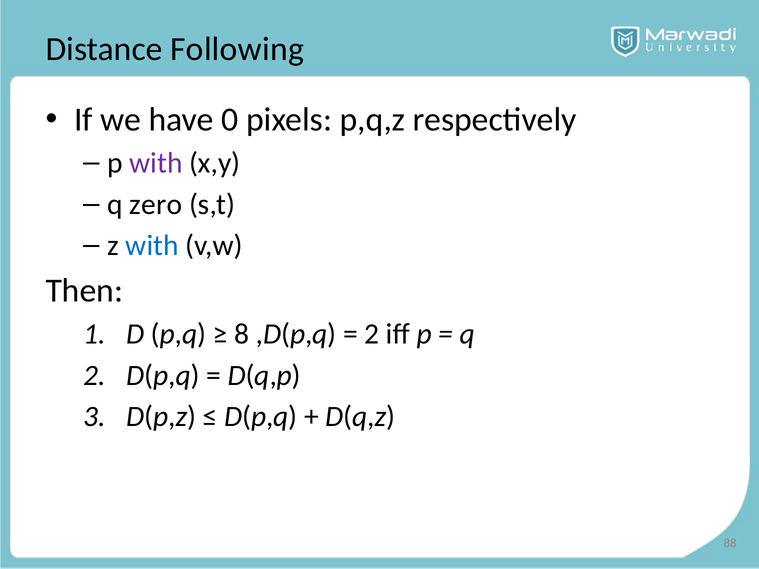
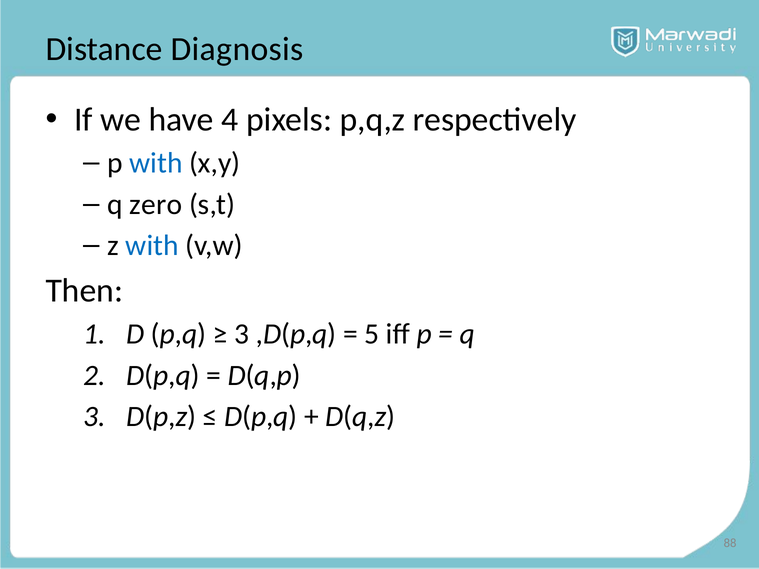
Following: Following -> Diagnosis
0: 0 -> 4
with at (156, 163) colour: purple -> blue
8 at (242, 334): 8 -> 3
2 at (372, 334): 2 -> 5
